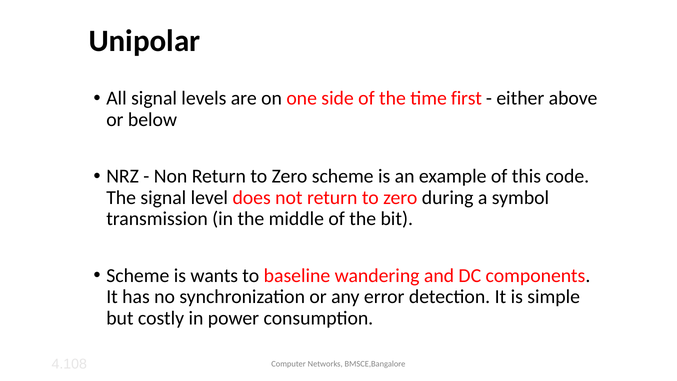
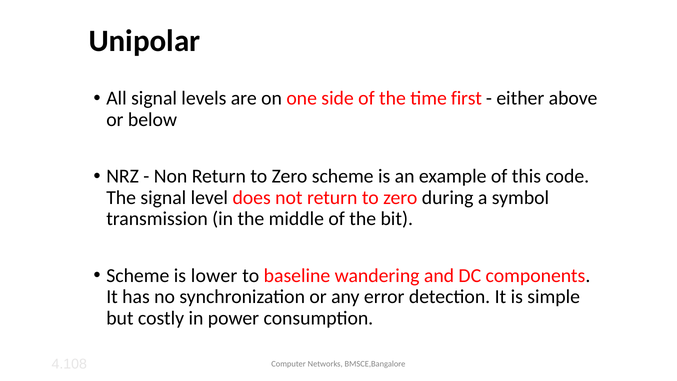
wants: wants -> lower
